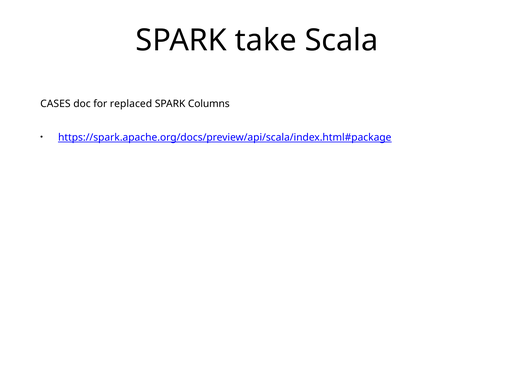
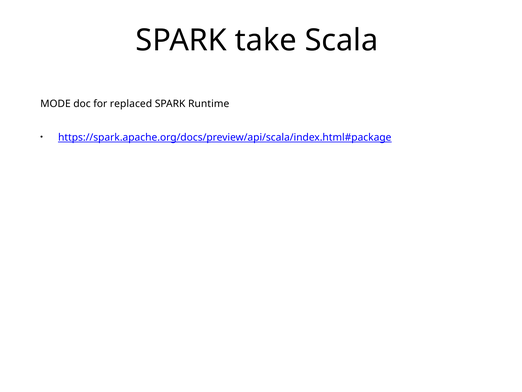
CASES: CASES -> MODE
Columns: Columns -> Runtime
